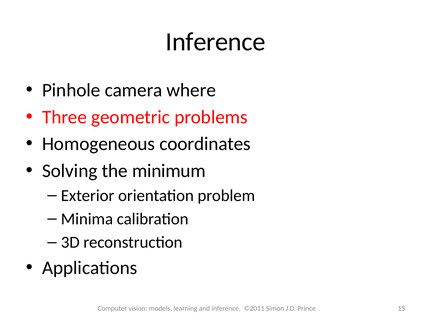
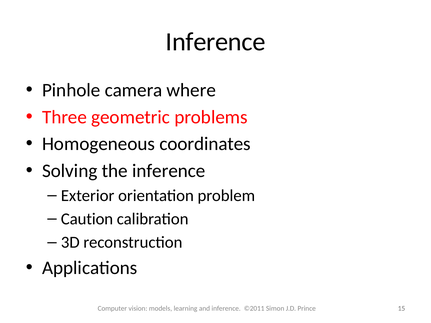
the minimum: minimum -> inference
Minima: Minima -> Caution
